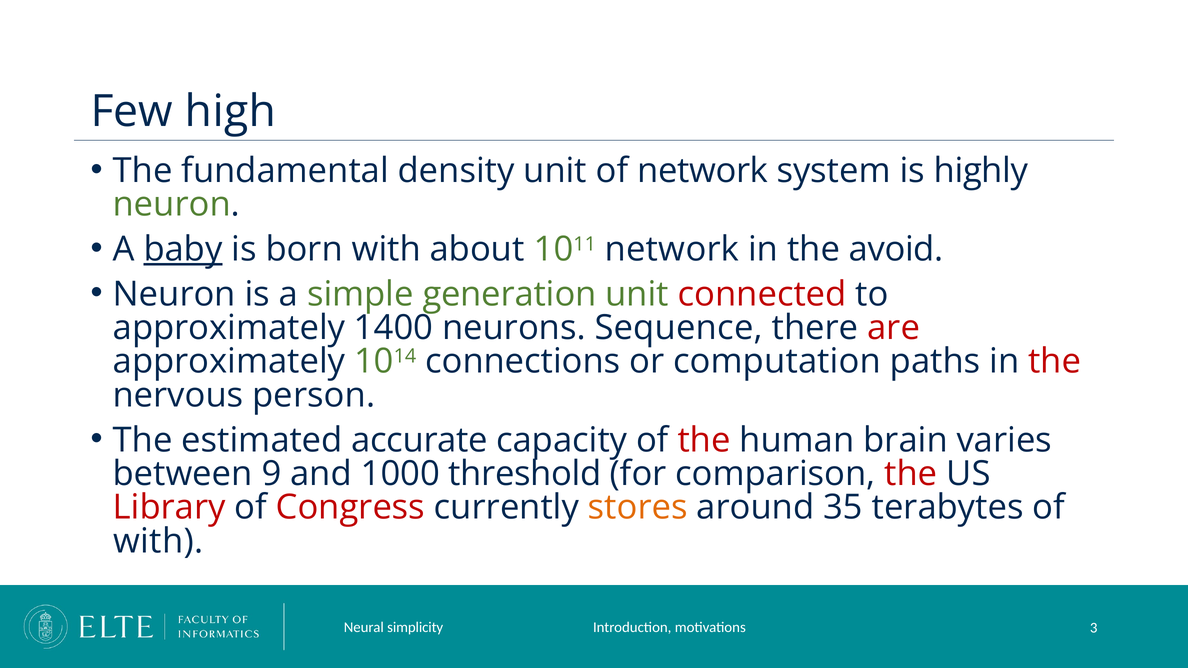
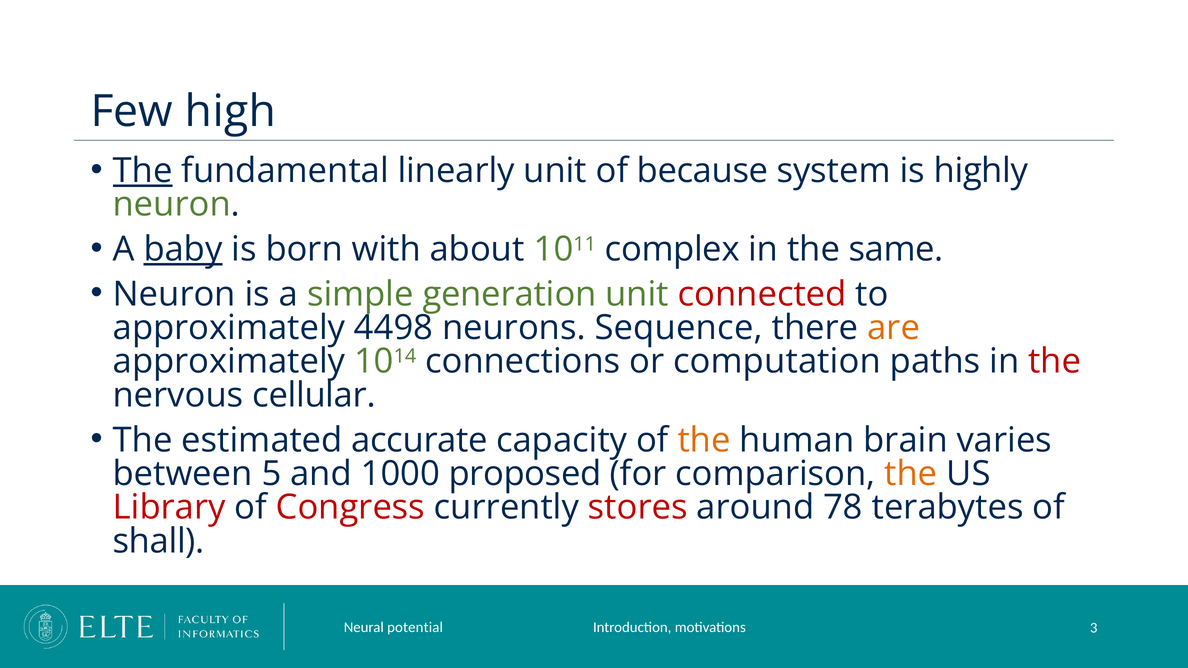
The at (143, 171) underline: none -> present
density: density -> linearly
of network: network -> because
1011 network: network -> complex
avoid: avoid -> same
1400: 1400 -> 4498
are colour: red -> orange
person: person -> cellular
the at (704, 440) colour: red -> orange
9: 9 -> 5
threshold: threshold -> proposed
the at (911, 474) colour: red -> orange
stores colour: orange -> red
35: 35 -> 78
with at (158, 541): with -> shall
simplicity: simplicity -> potential
